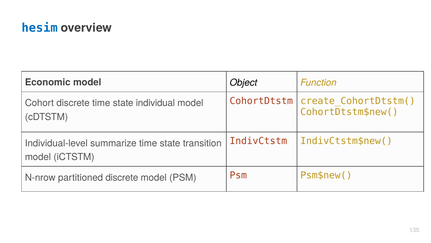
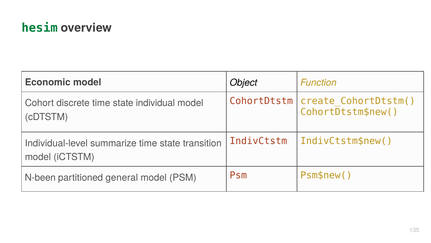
hesim colour: blue -> green
N-nrow: N-nrow -> N-been
partitioned discrete: discrete -> general
